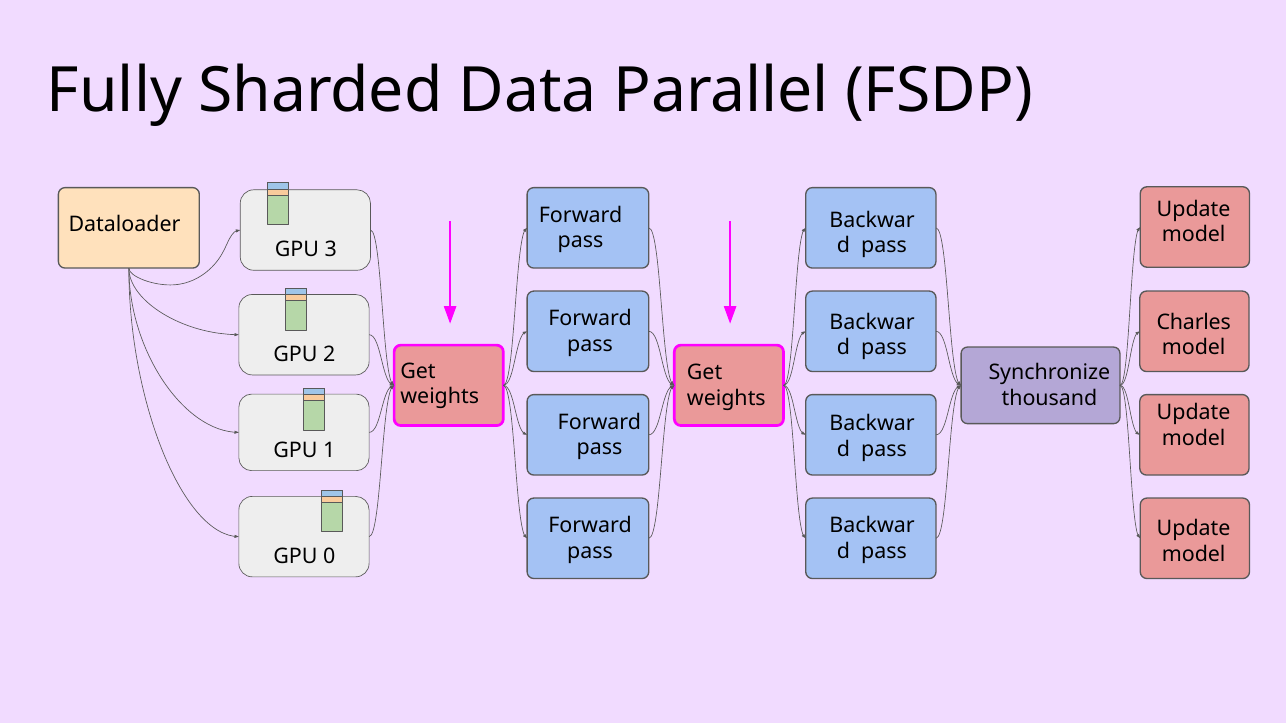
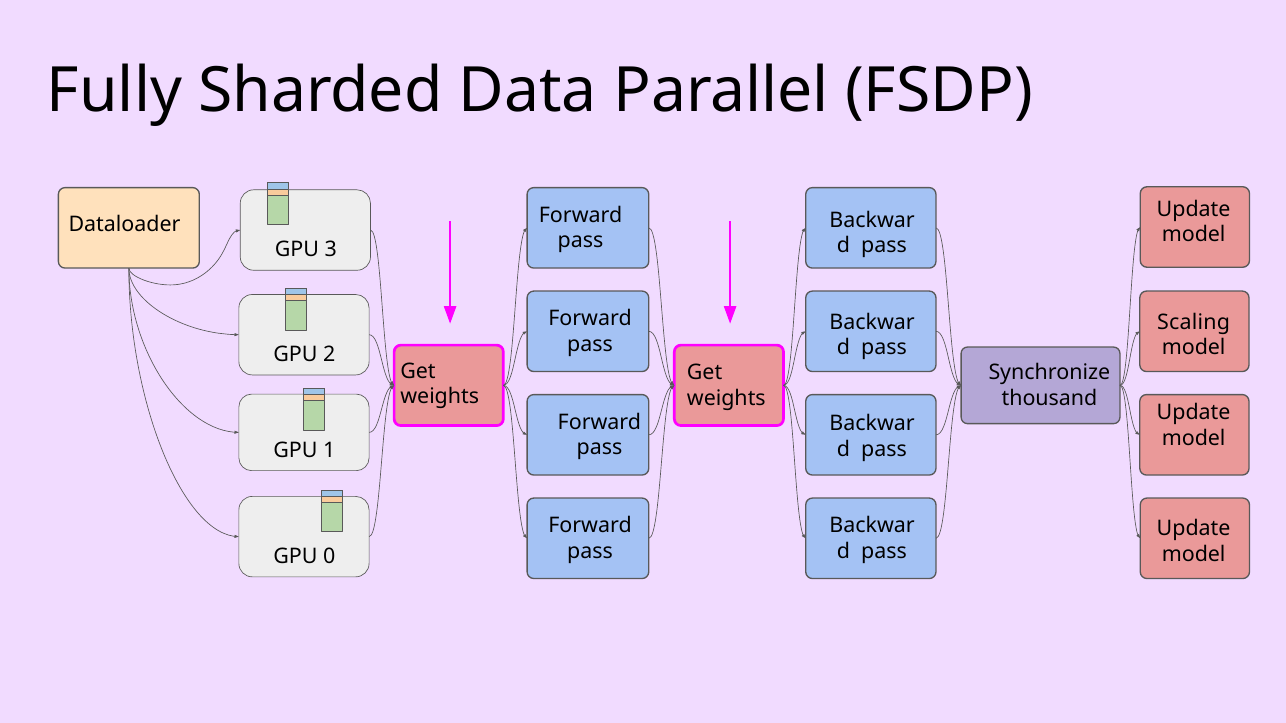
Charles: Charles -> Scaling
